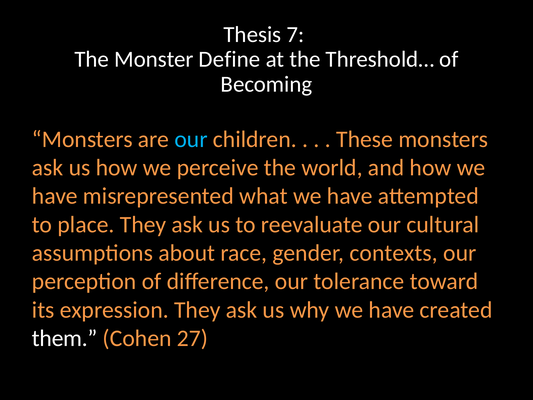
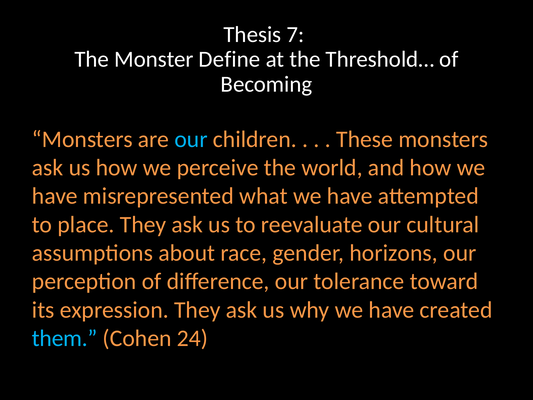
contexts: contexts -> horizons
them colour: white -> light blue
27: 27 -> 24
